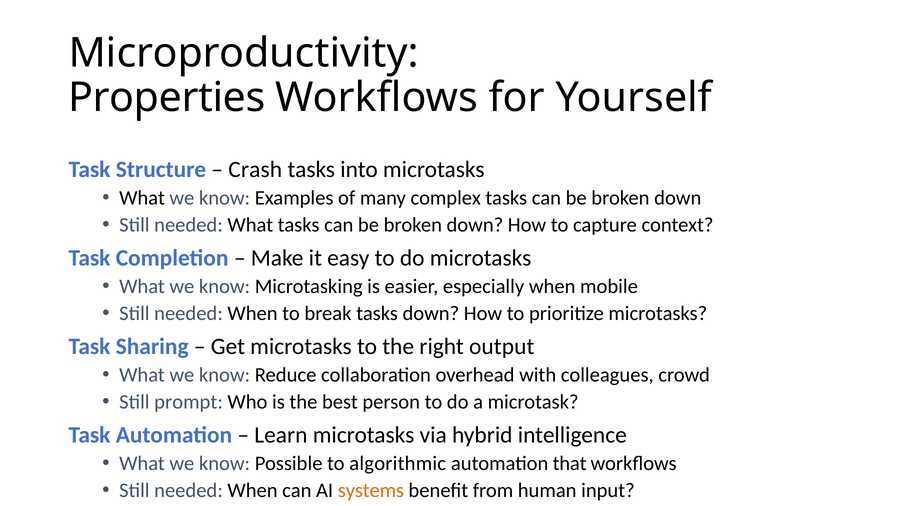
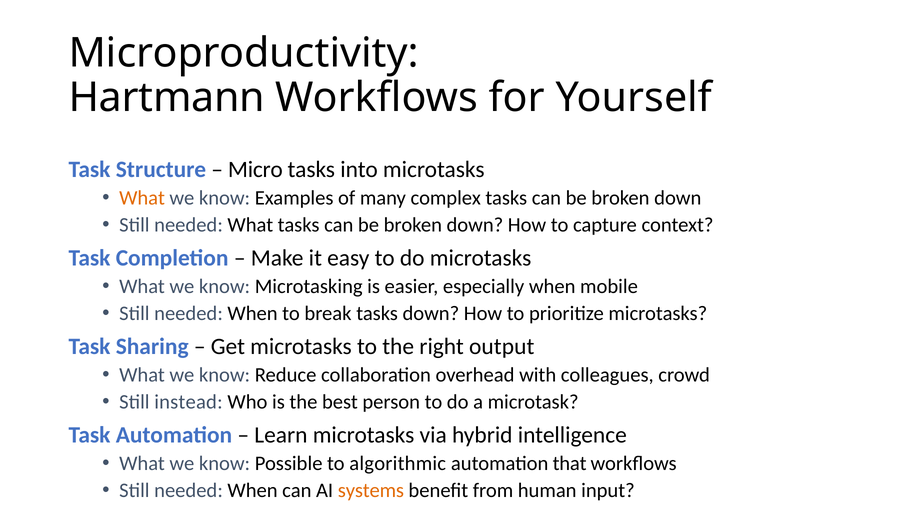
Properties: Properties -> Hartmann
Crash: Crash -> Micro
What at (142, 198) colour: black -> orange
prompt: prompt -> instead
